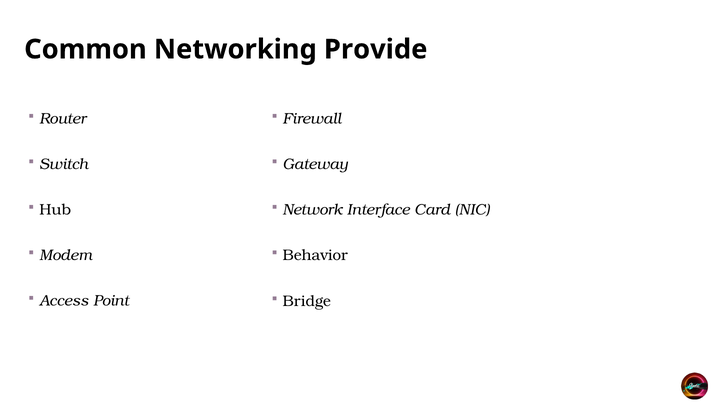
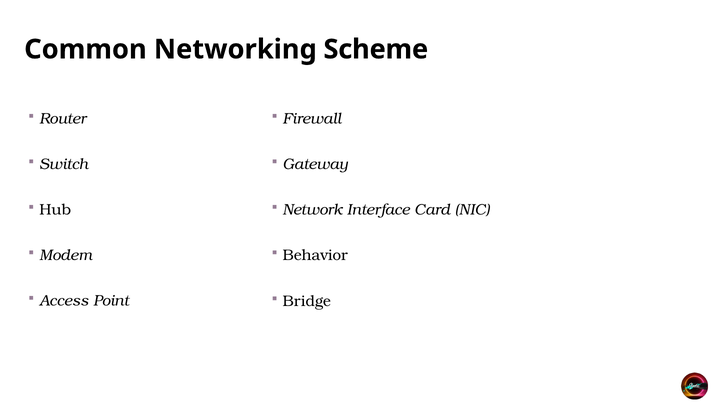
Provide: Provide -> Scheme
